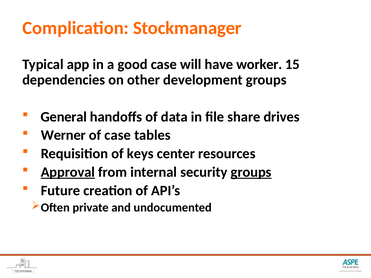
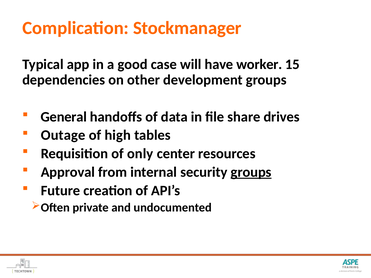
Werner: Werner -> Outage
of case: case -> high
keys: keys -> only
Approval underline: present -> none
